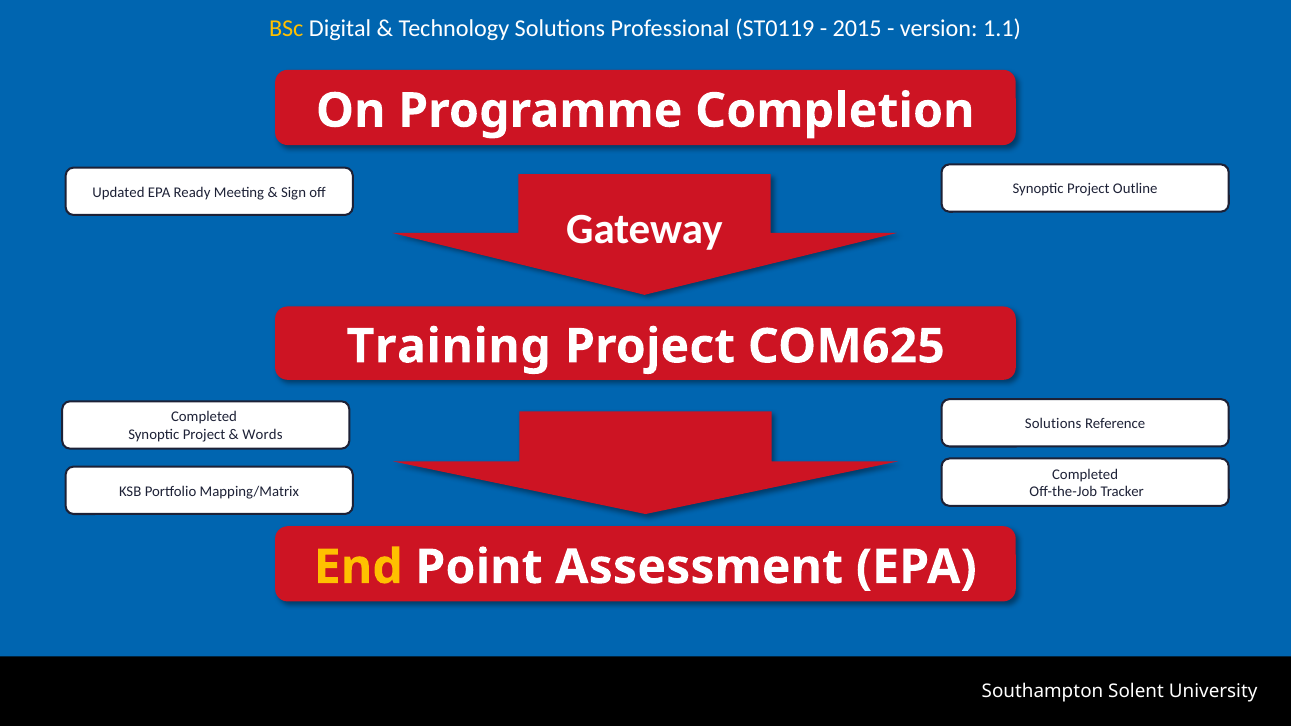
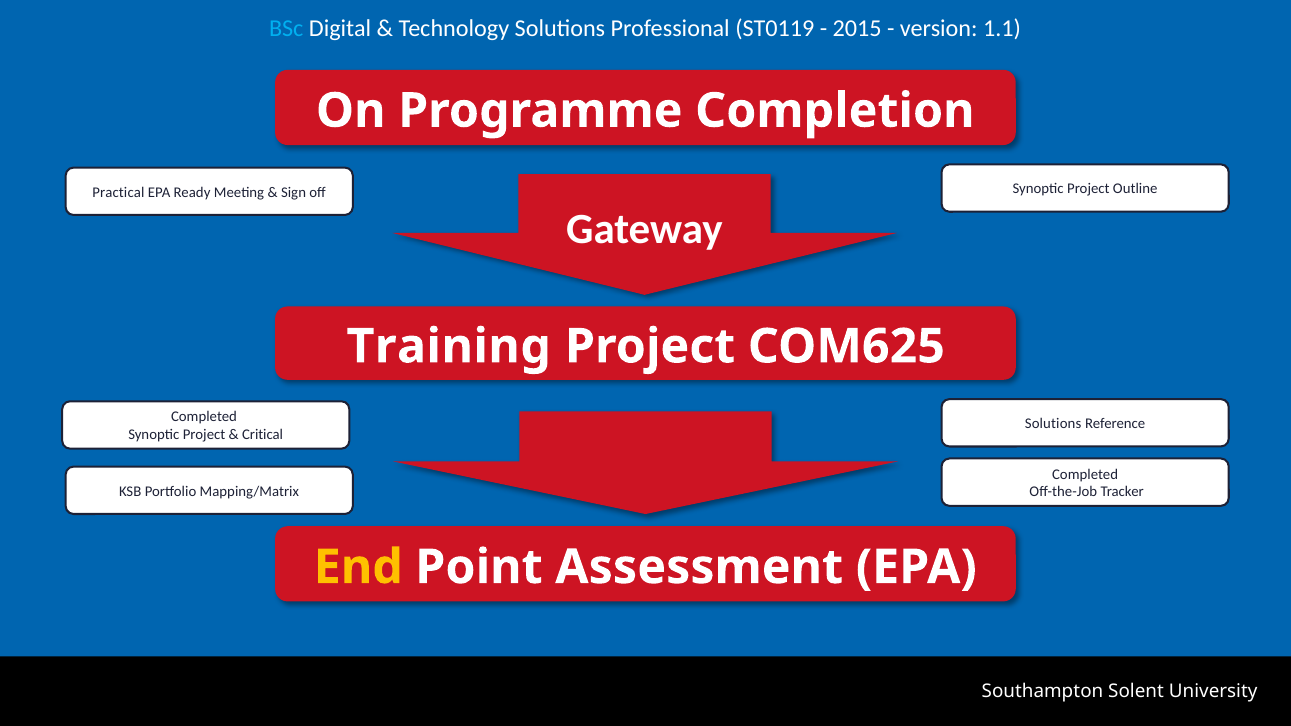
BSc colour: yellow -> light blue
Updated: Updated -> Practical
Words: Words -> Critical
